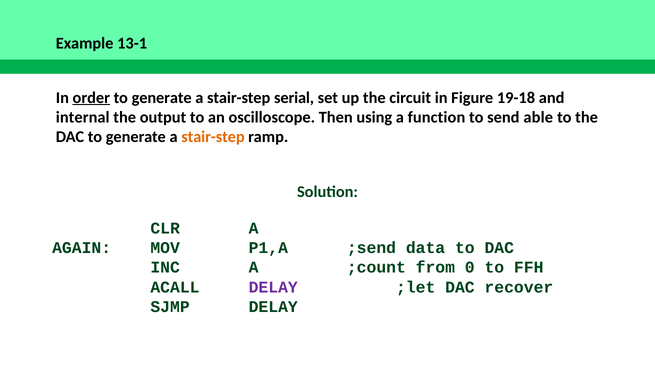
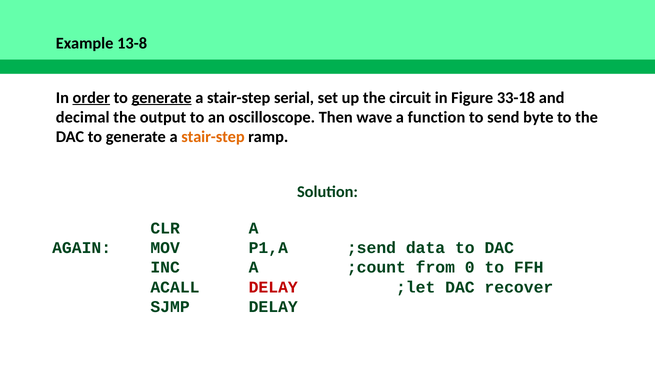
13-1: 13-1 -> 13-8
generate at (162, 97) underline: none -> present
19-18: 19-18 -> 33-18
internal: internal -> decimal
using: using -> wave
able: able -> byte
DELAY at (273, 287) colour: purple -> red
